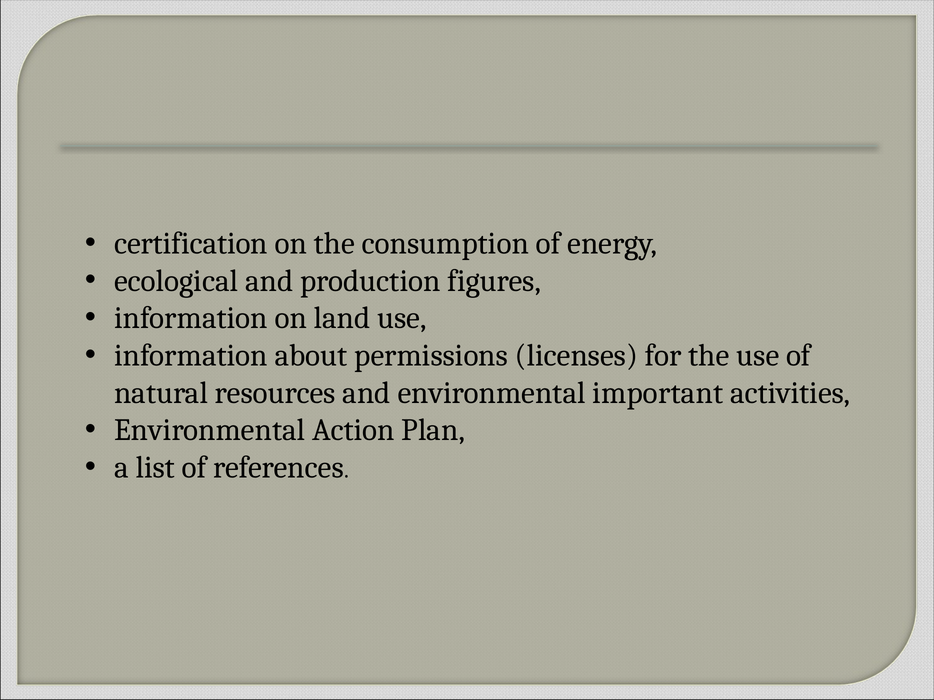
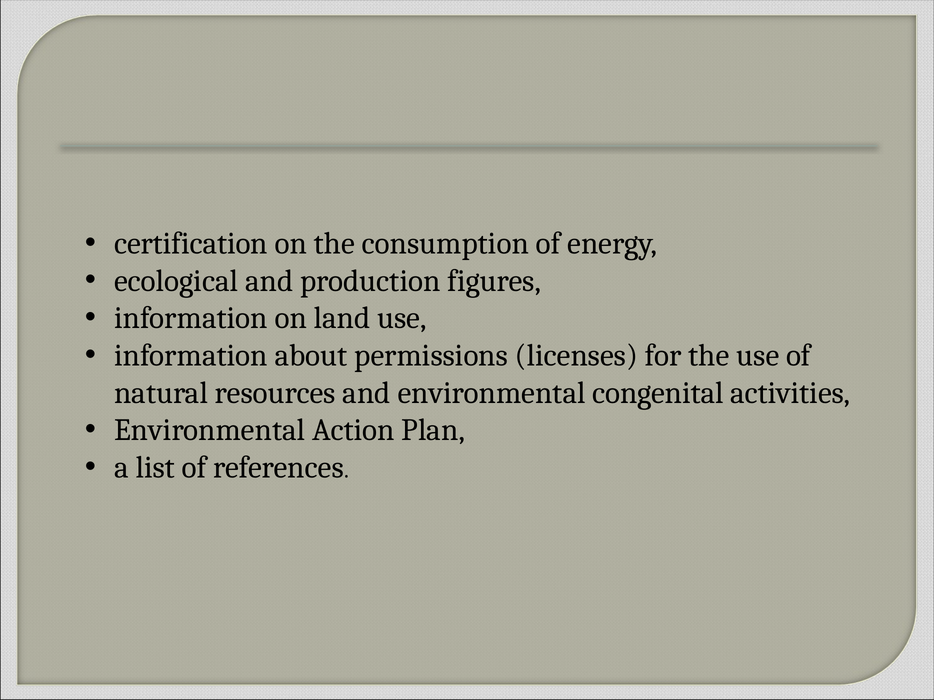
important: important -> congenital
